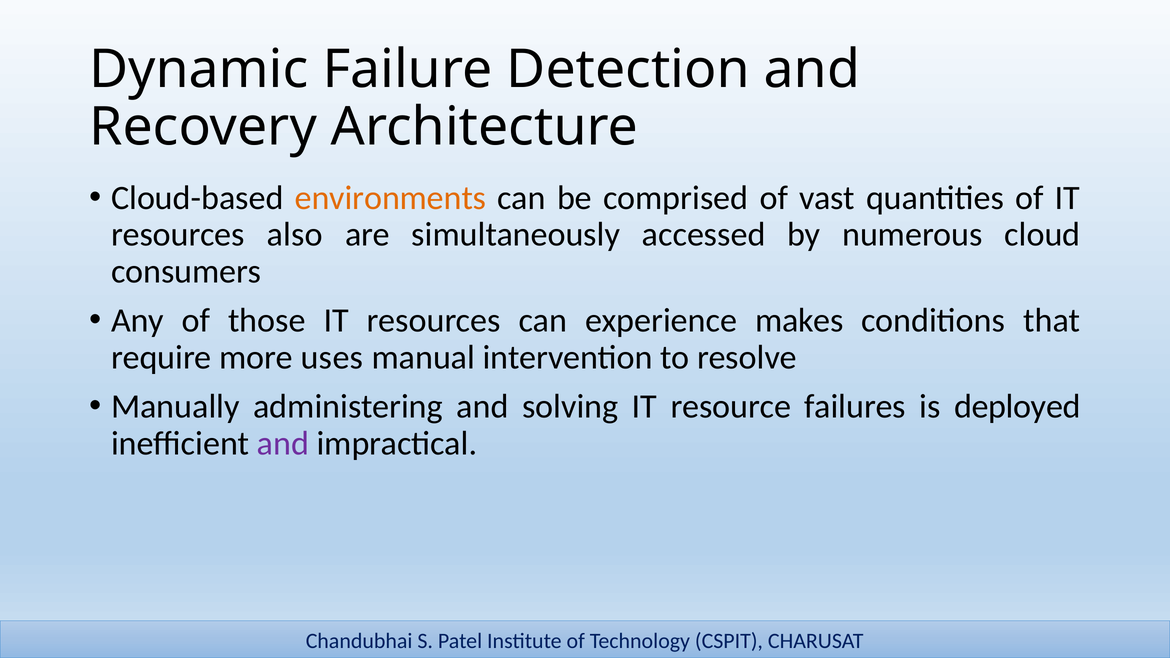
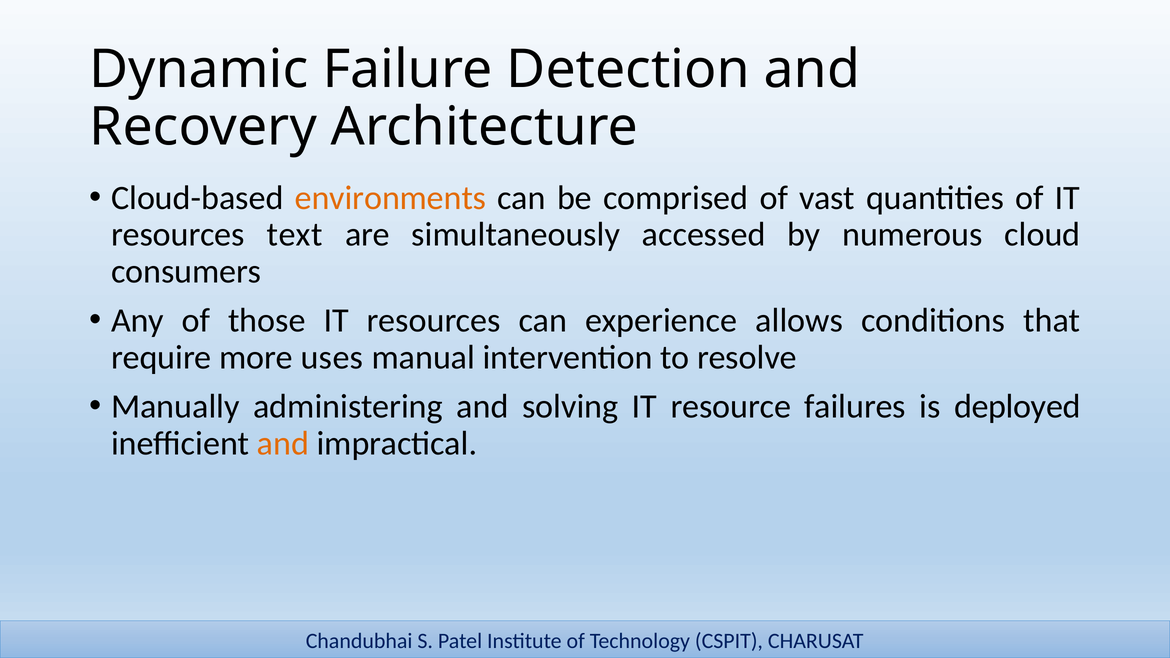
also: also -> text
makes: makes -> allows
and at (283, 443) colour: purple -> orange
